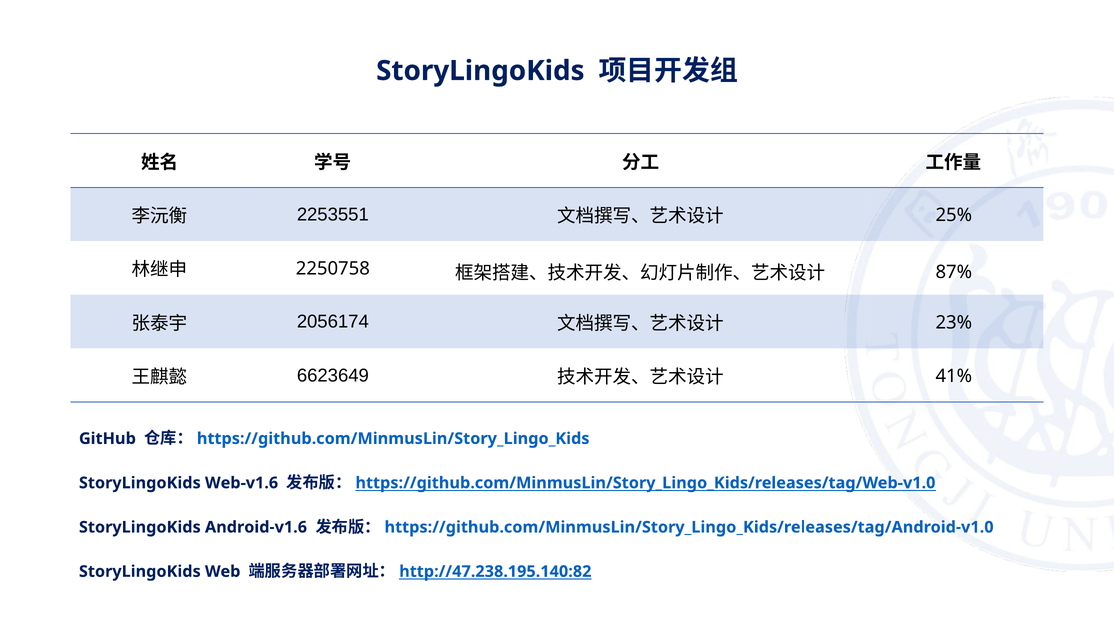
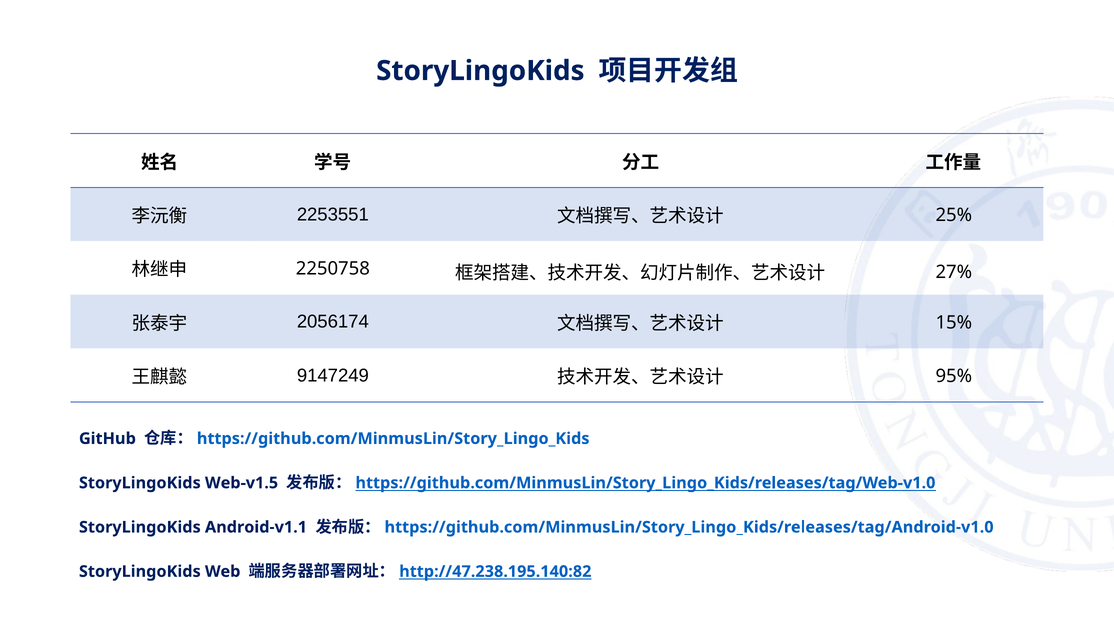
87%: 87% -> 27%
23%: 23% -> 15%
6623649: 6623649 -> 9147249
41%: 41% -> 95%
Web-v1.6: Web-v1.6 -> Web-v1.5
Android-v1.6: Android-v1.6 -> Android-v1.1
